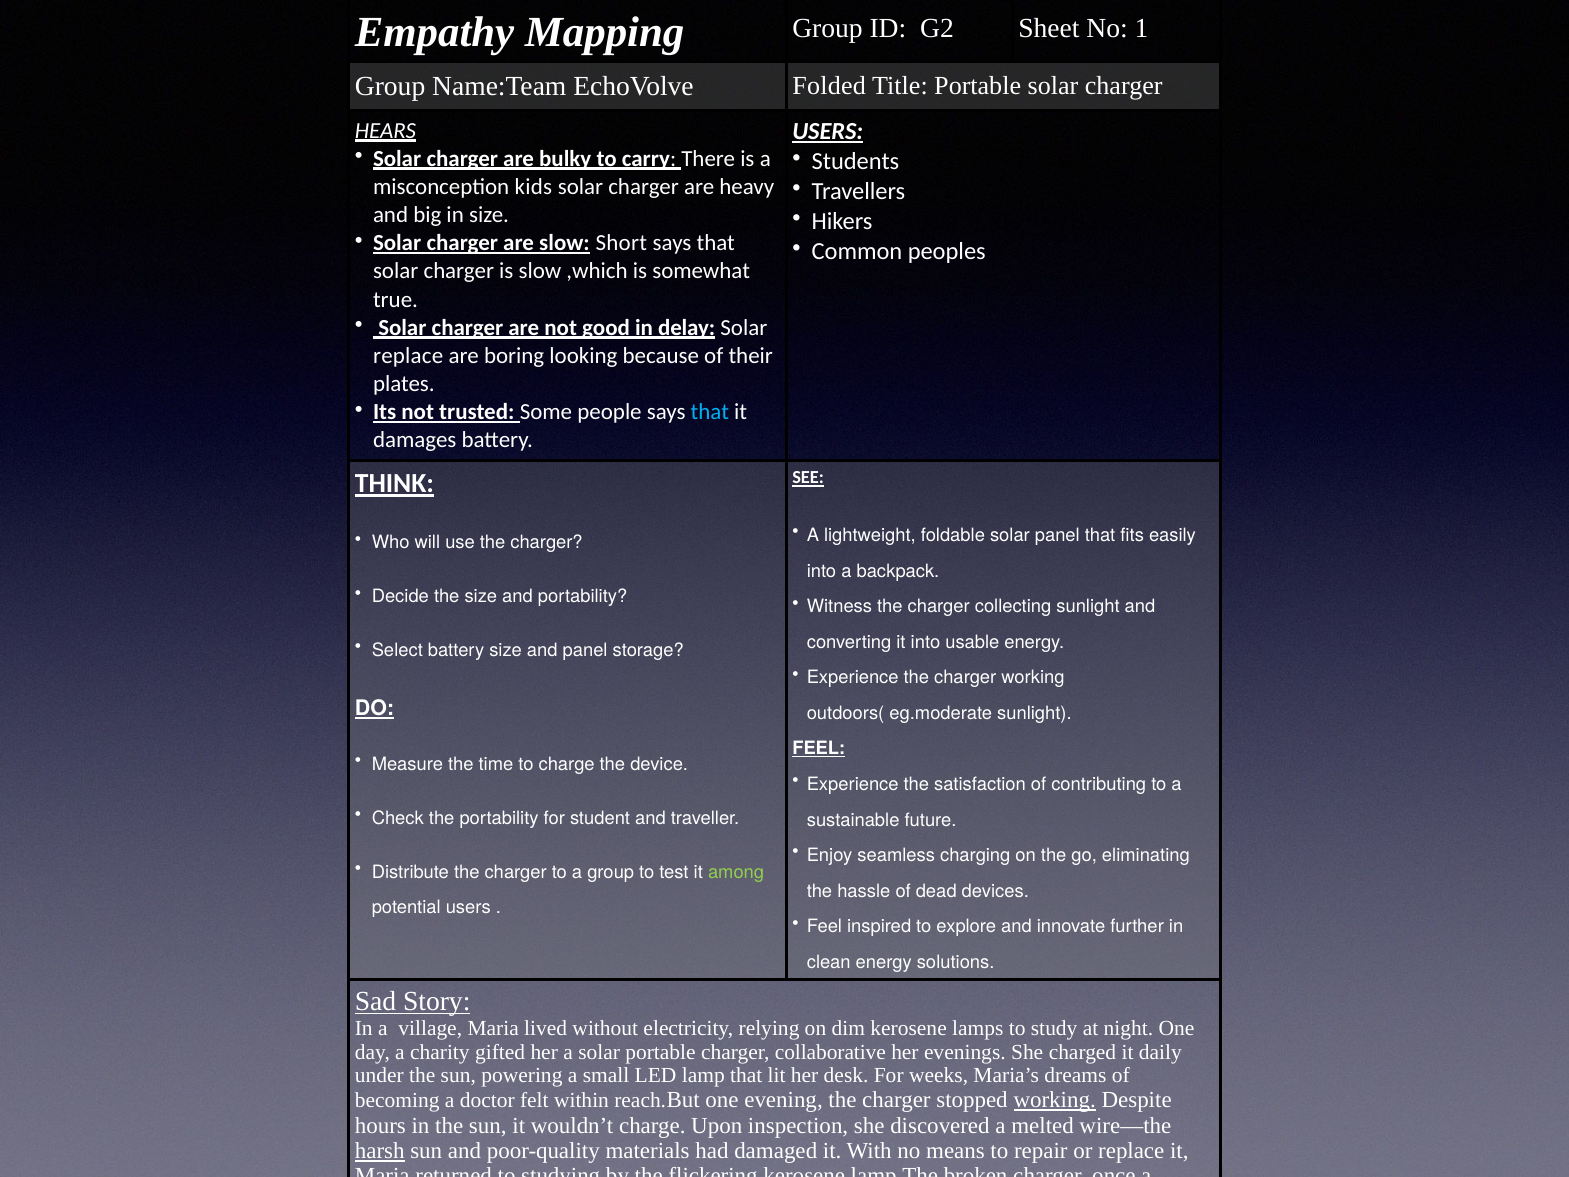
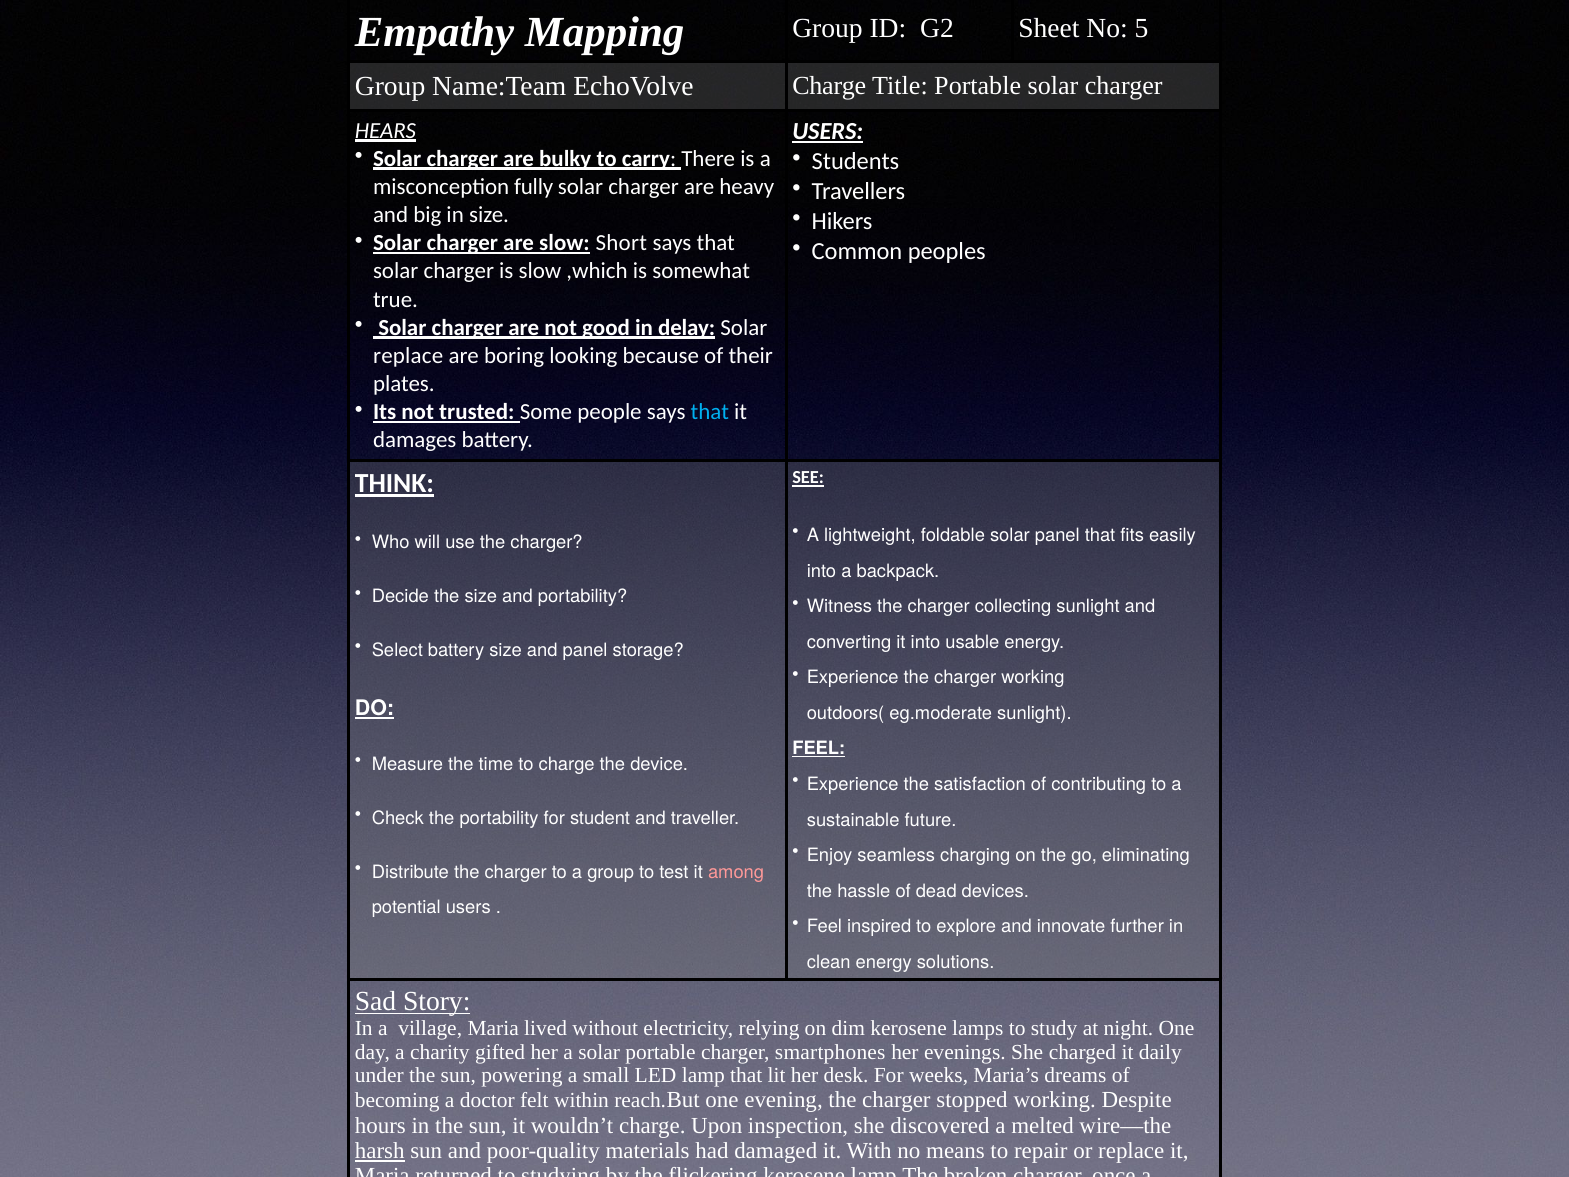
1: 1 -> 5
EchoVolve Folded: Folded -> Charge
kids: kids -> fully
among colour: light green -> pink
collaborative: collaborative -> smartphones
working at (1055, 1100) underline: present -> none
